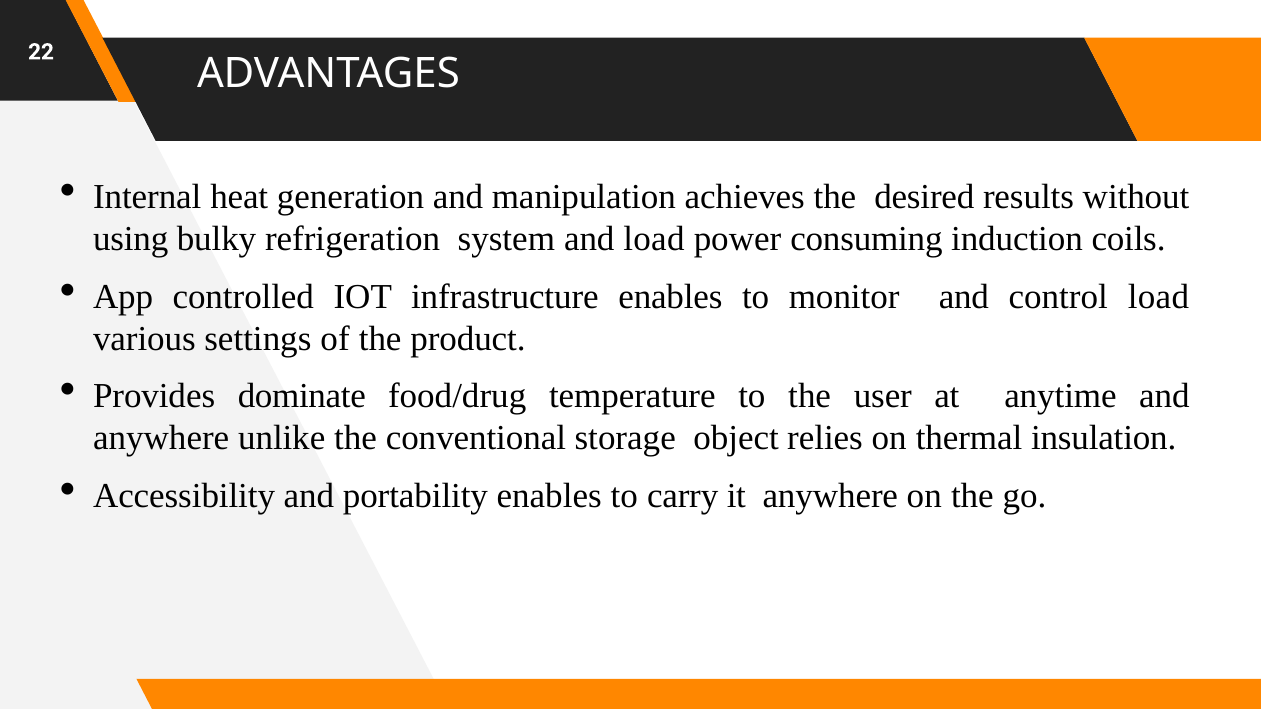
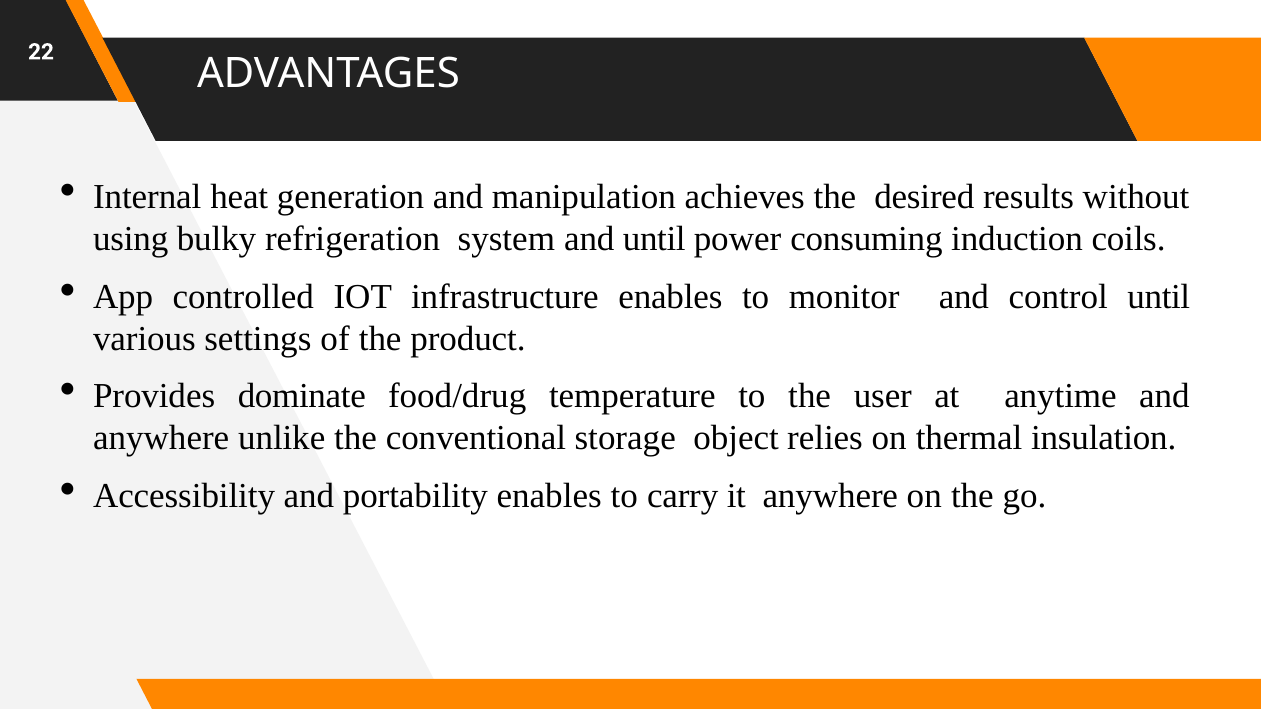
and load: load -> until
control load: load -> until
